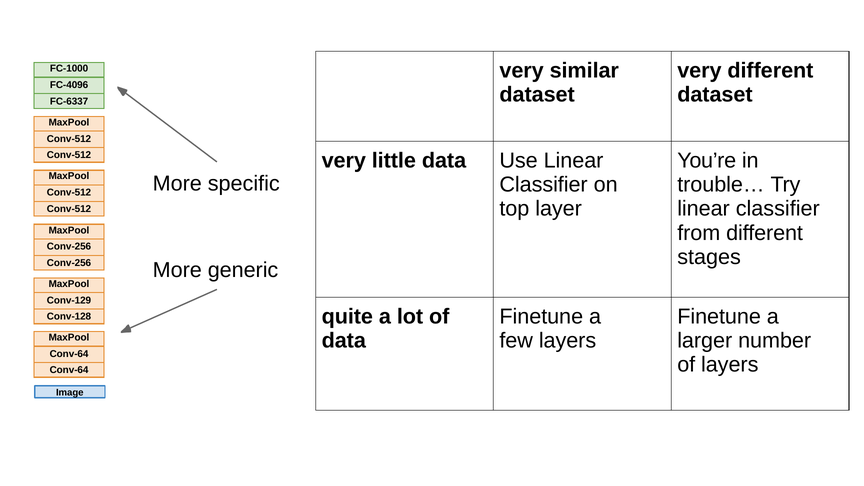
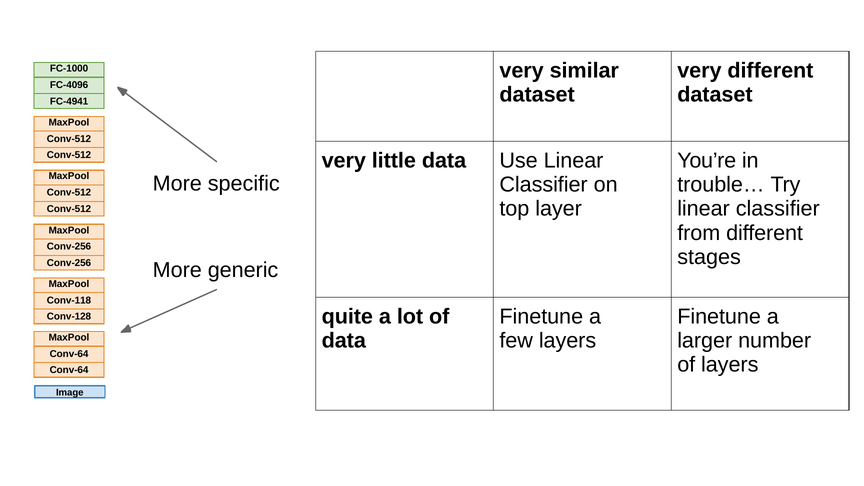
FC-6337: FC-6337 -> FC-4941
Conv-129: Conv-129 -> Conv-118
